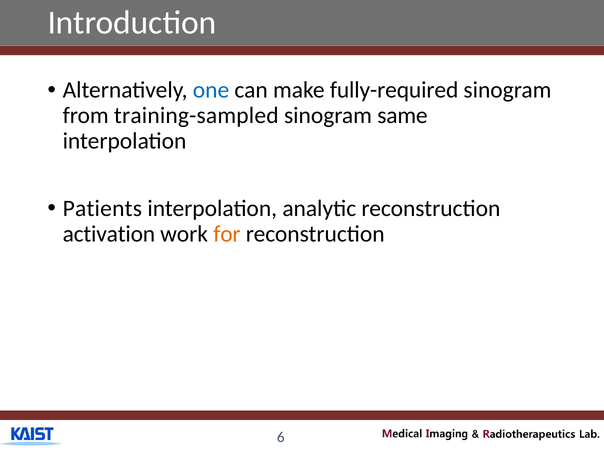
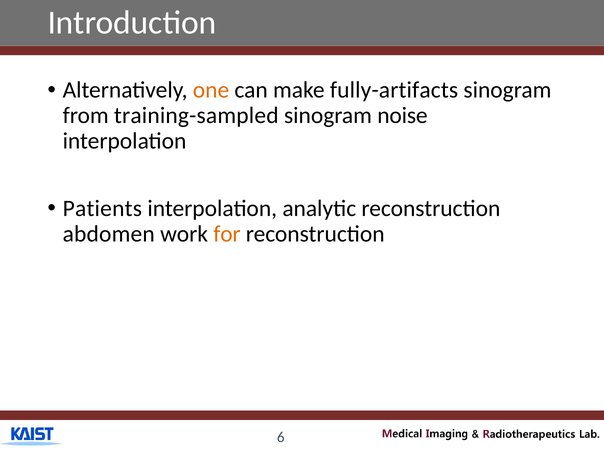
one colour: blue -> orange
fully-required: fully-required -> fully-artifacts
same: same -> noise
activation: activation -> abdomen
